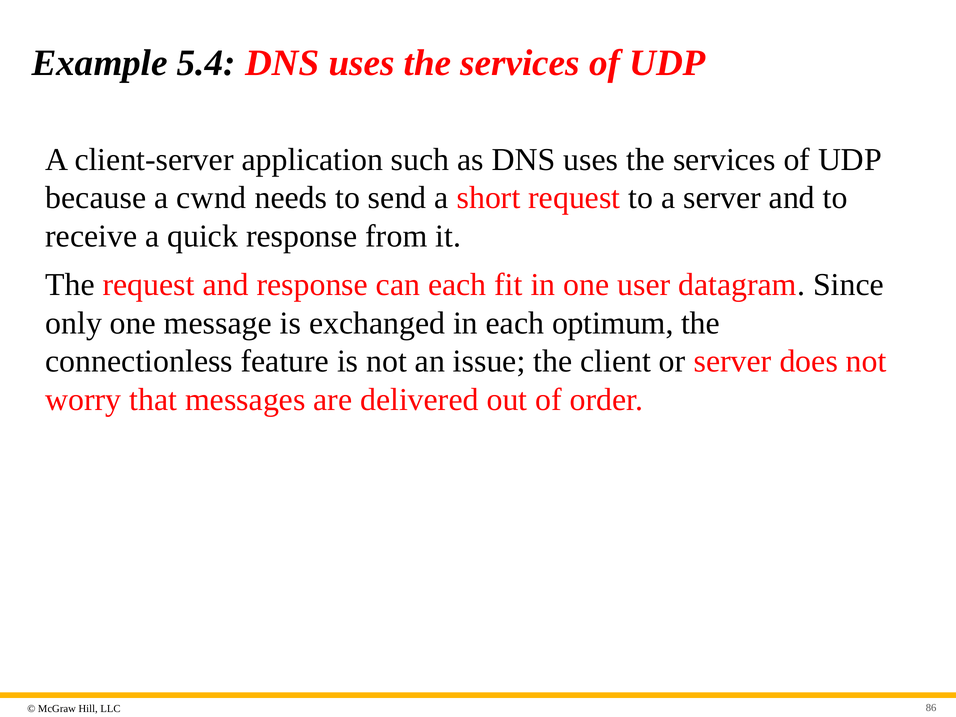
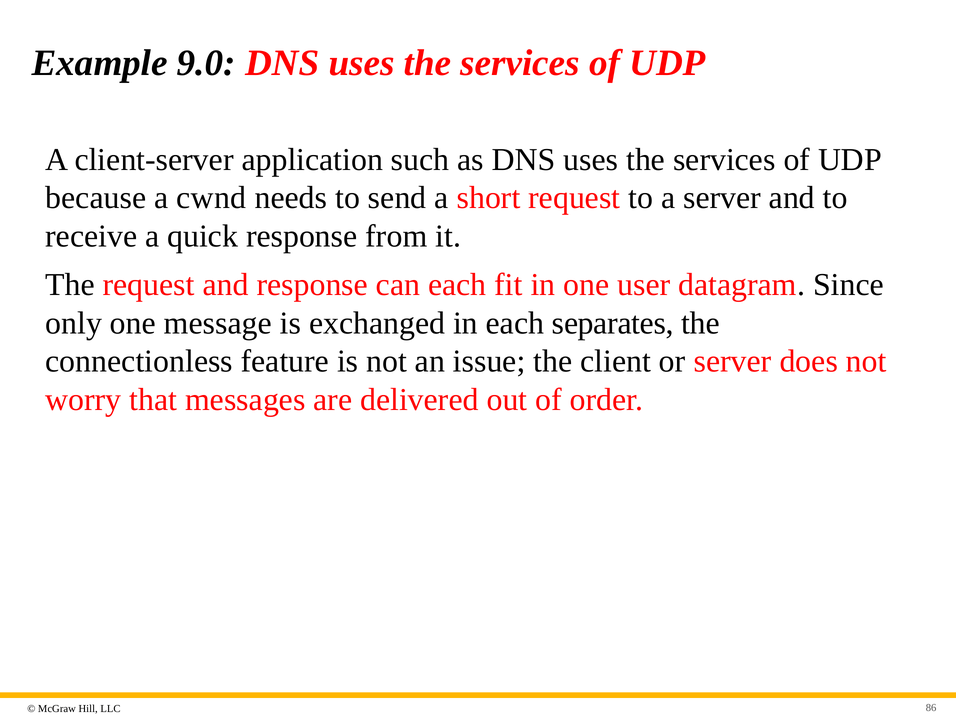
5.4: 5.4 -> 9.0
optimum: optimum -> separates
